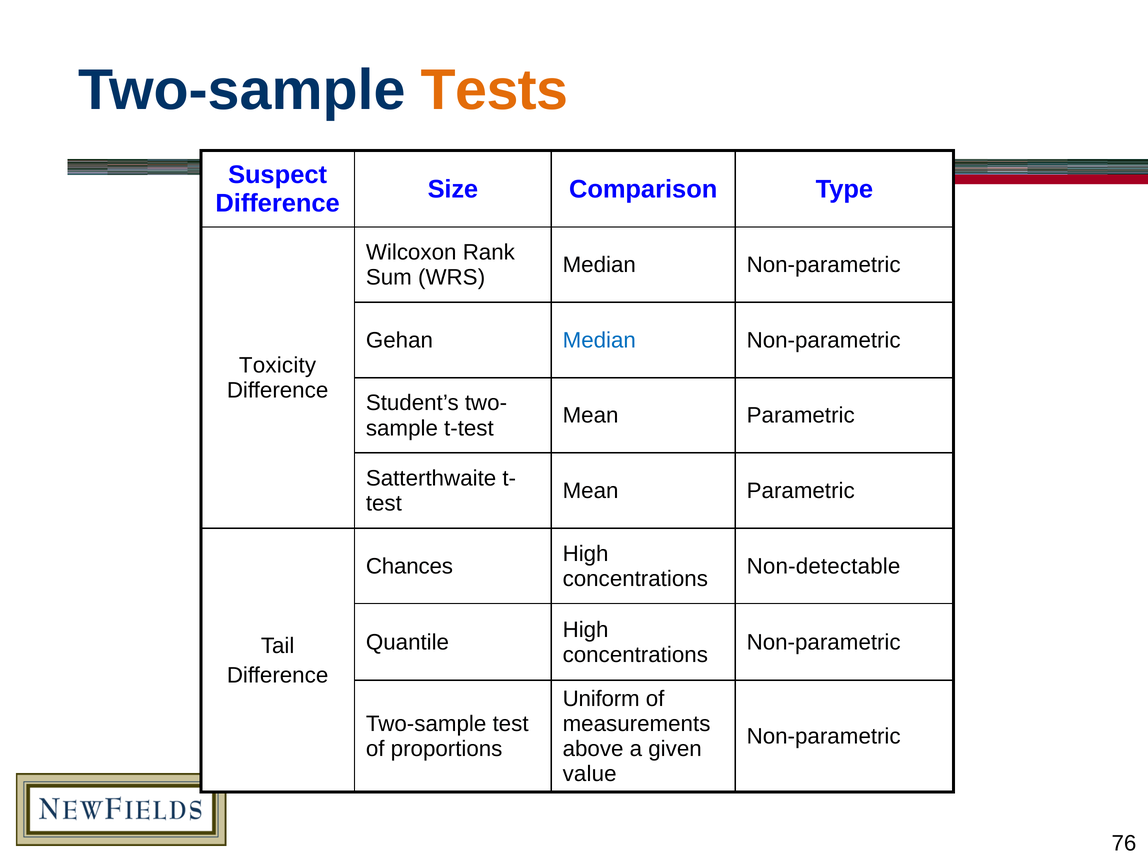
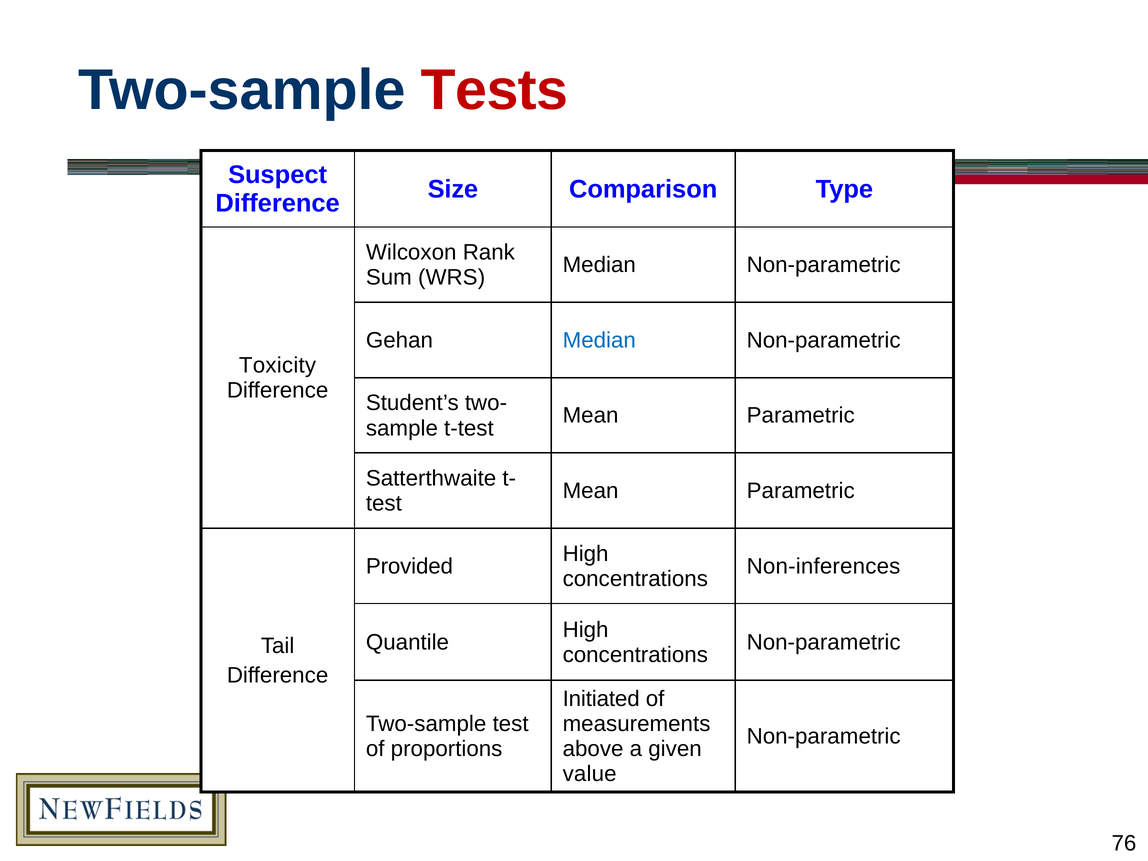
Tests colour: orange -> red
Chances: Chances -> Provided
Non-detectable: Non-detectable -> Non-inferences
Uniform: Uniform -> Initiated
